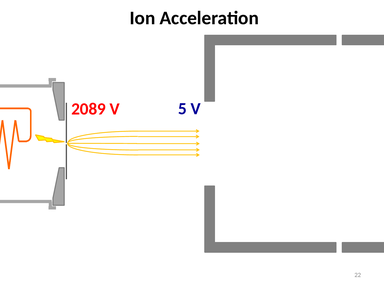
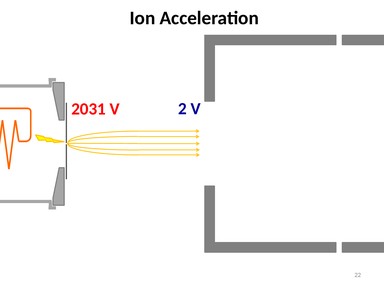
2089: 2089 -> 2031
5: 5 -> 2
